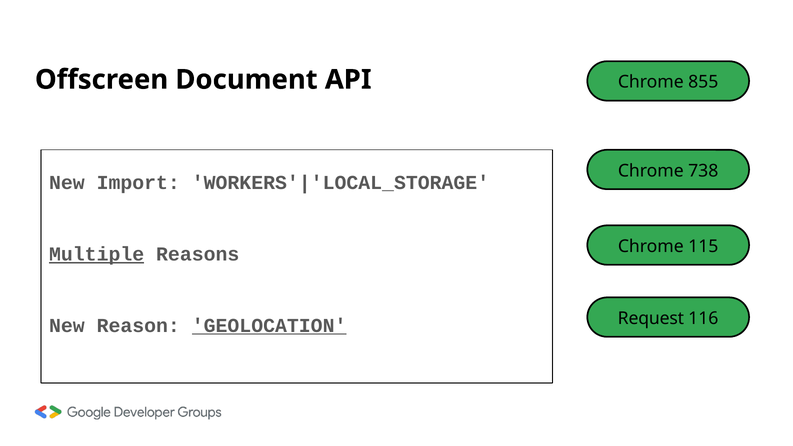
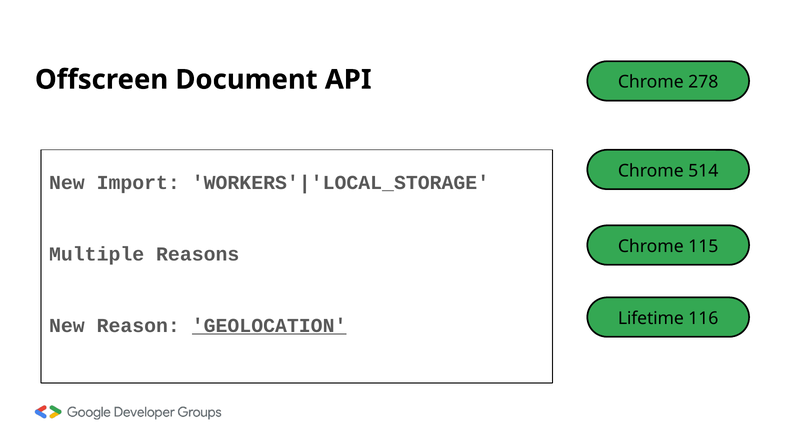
855: 855 -> 278
738: 738 -> 514
Multiple underline: present -> none
Request: Request -> Lifetime
